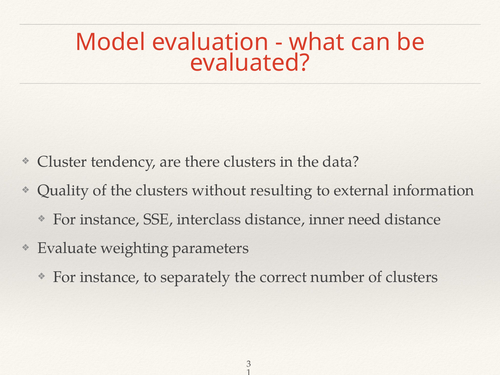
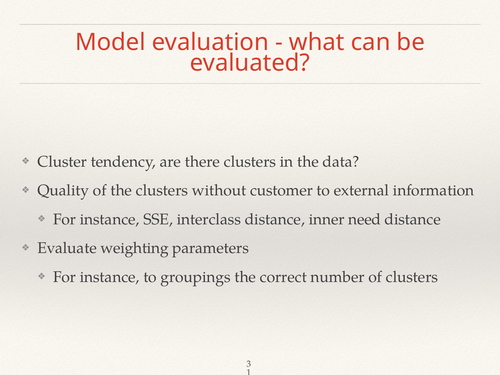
resulting: resulting -> customer
separately: separately -> groupings
